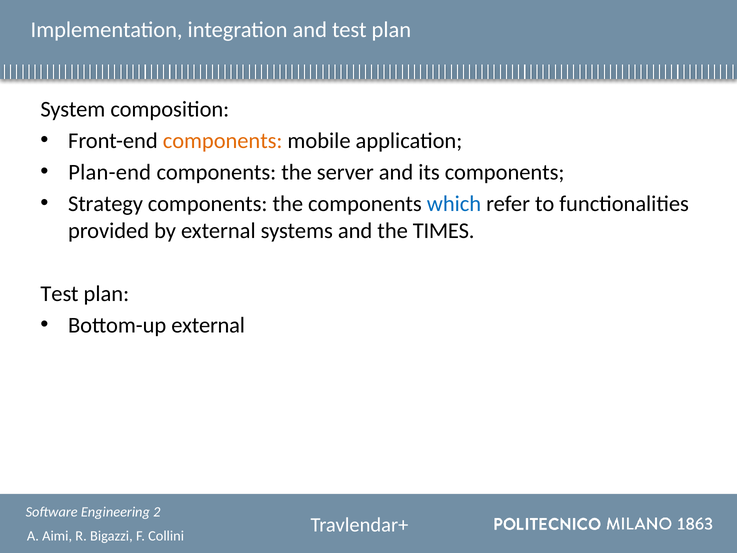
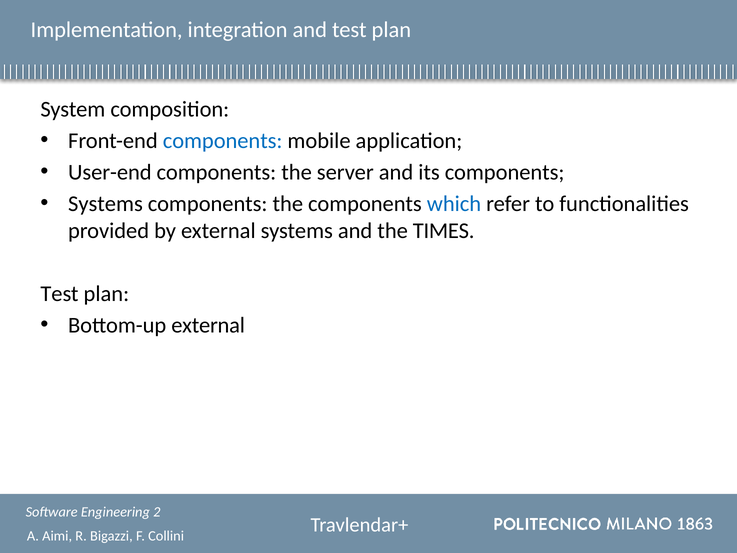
components at (223, 141) colour: orange -> blue
Plan-end: Plan-end -> User-end
Strategy at (106, 204): Strategy -> Systems
